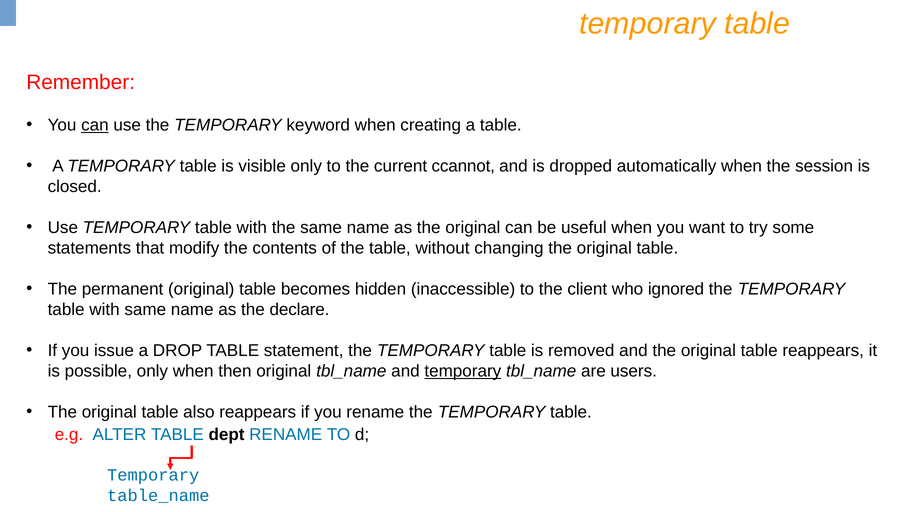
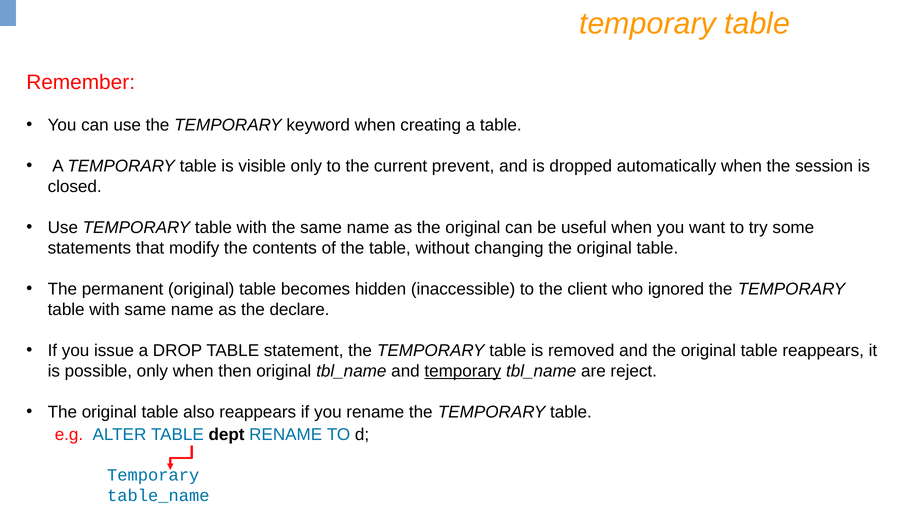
can at (95, 125) underline: present -> none
ccannot: ccannot -> prevent
users: users -> reject
